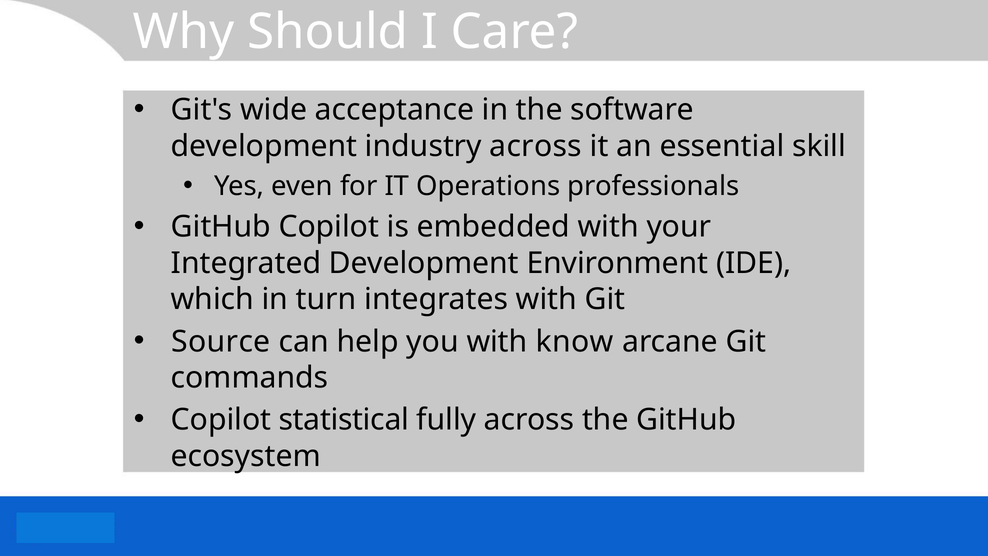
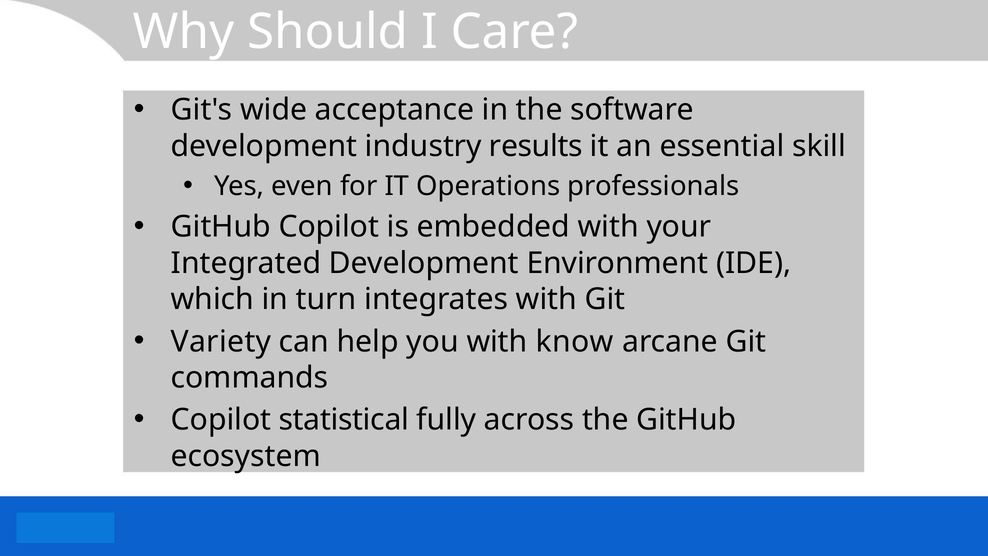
industry across: across -> results
Source: Source -> Variety
